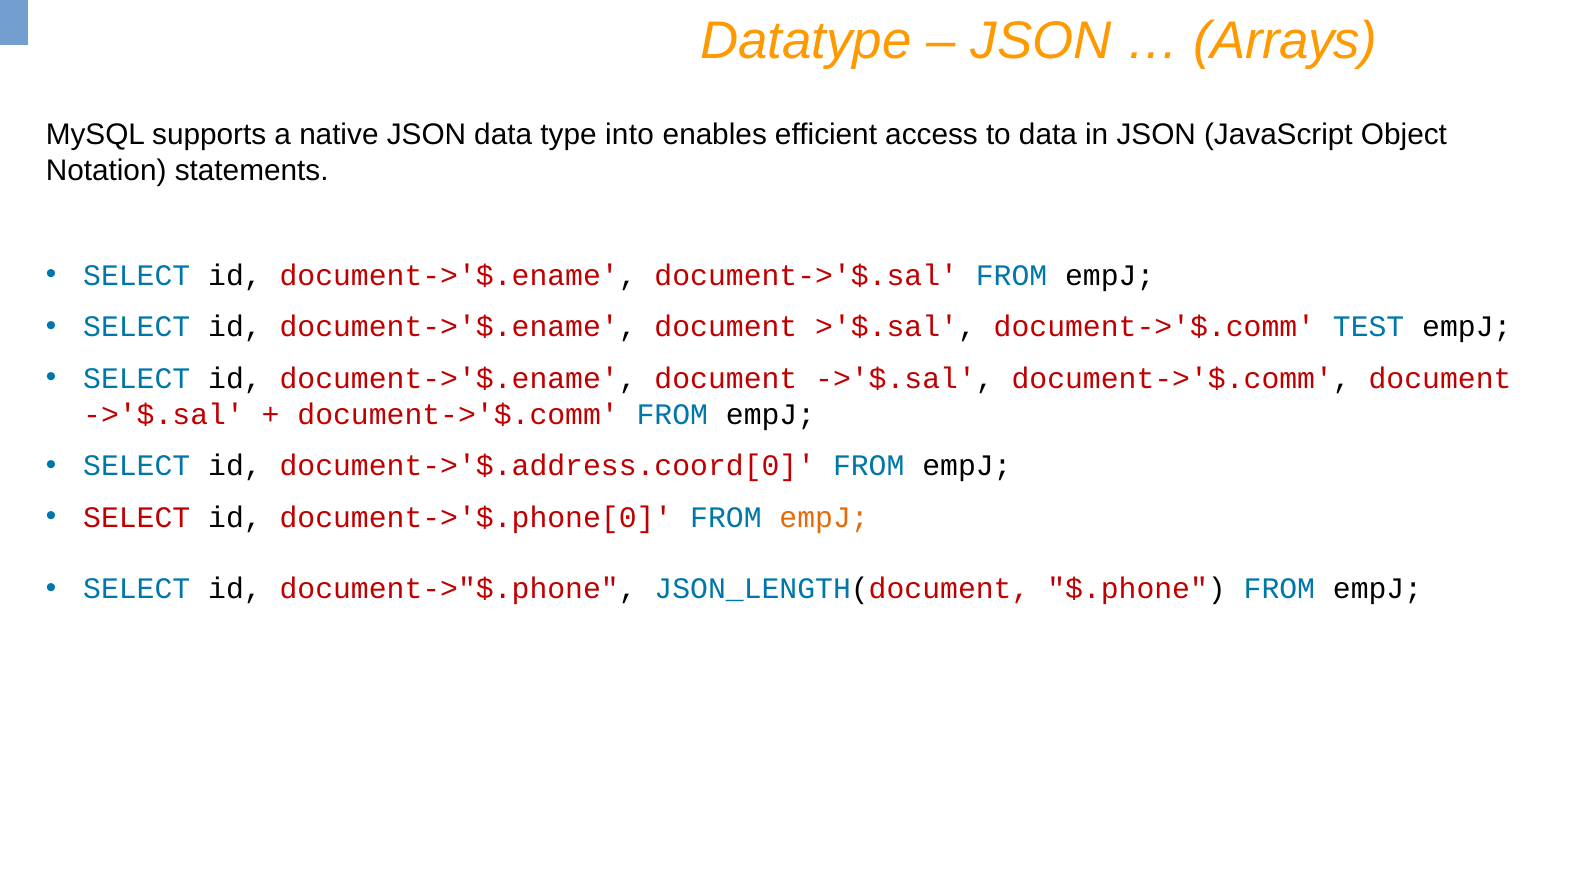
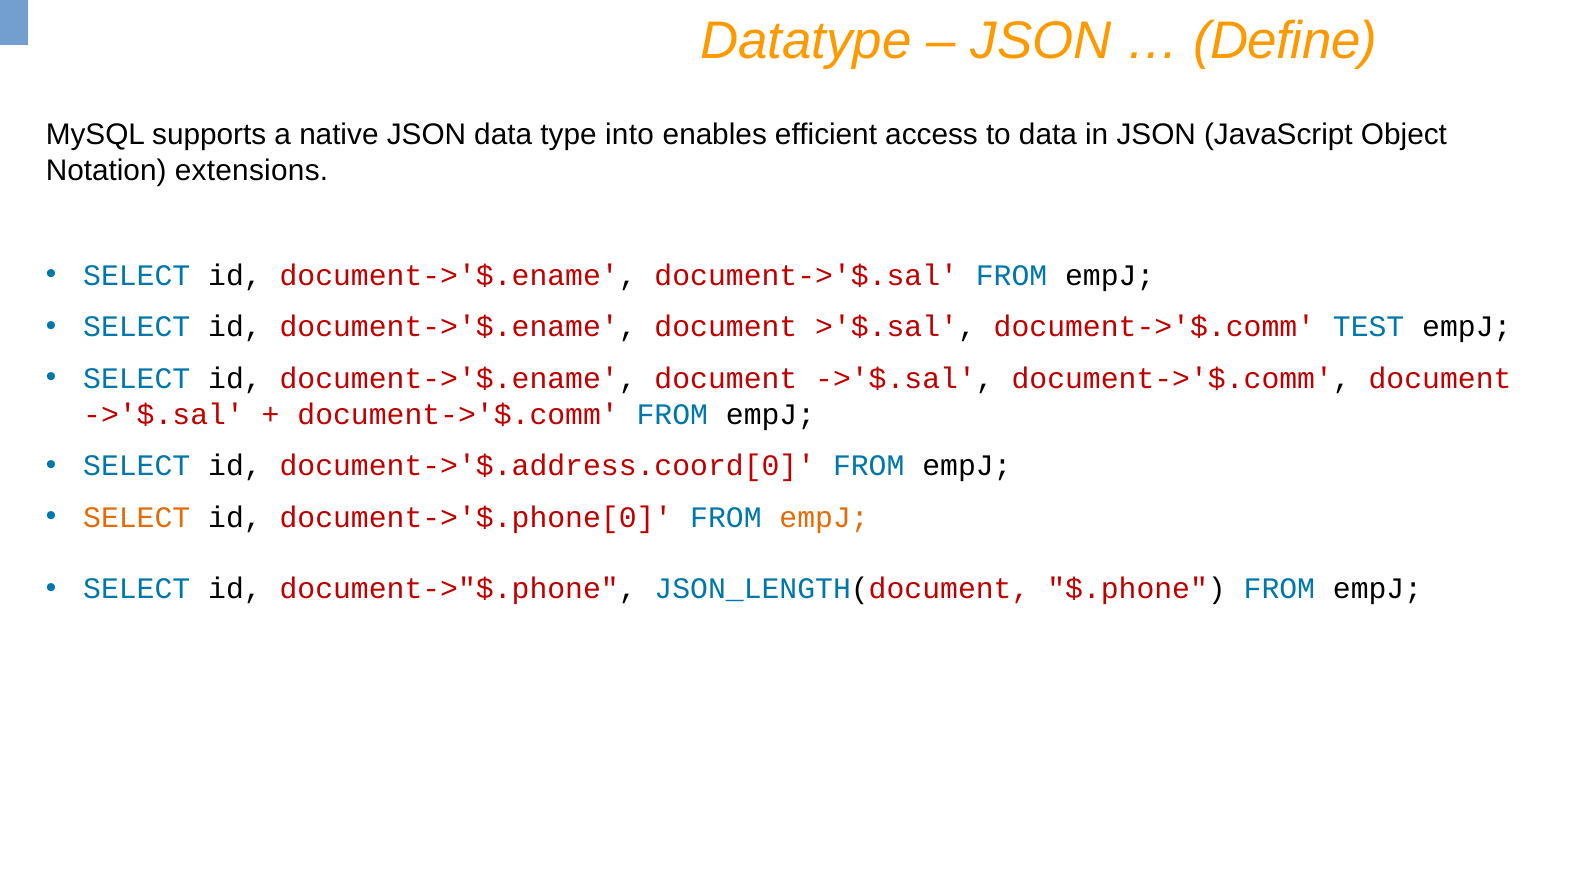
Arrays: Arrays -> Define
statements: statements -> extensions
SELECT at (137, 517) colour: red -> orange
